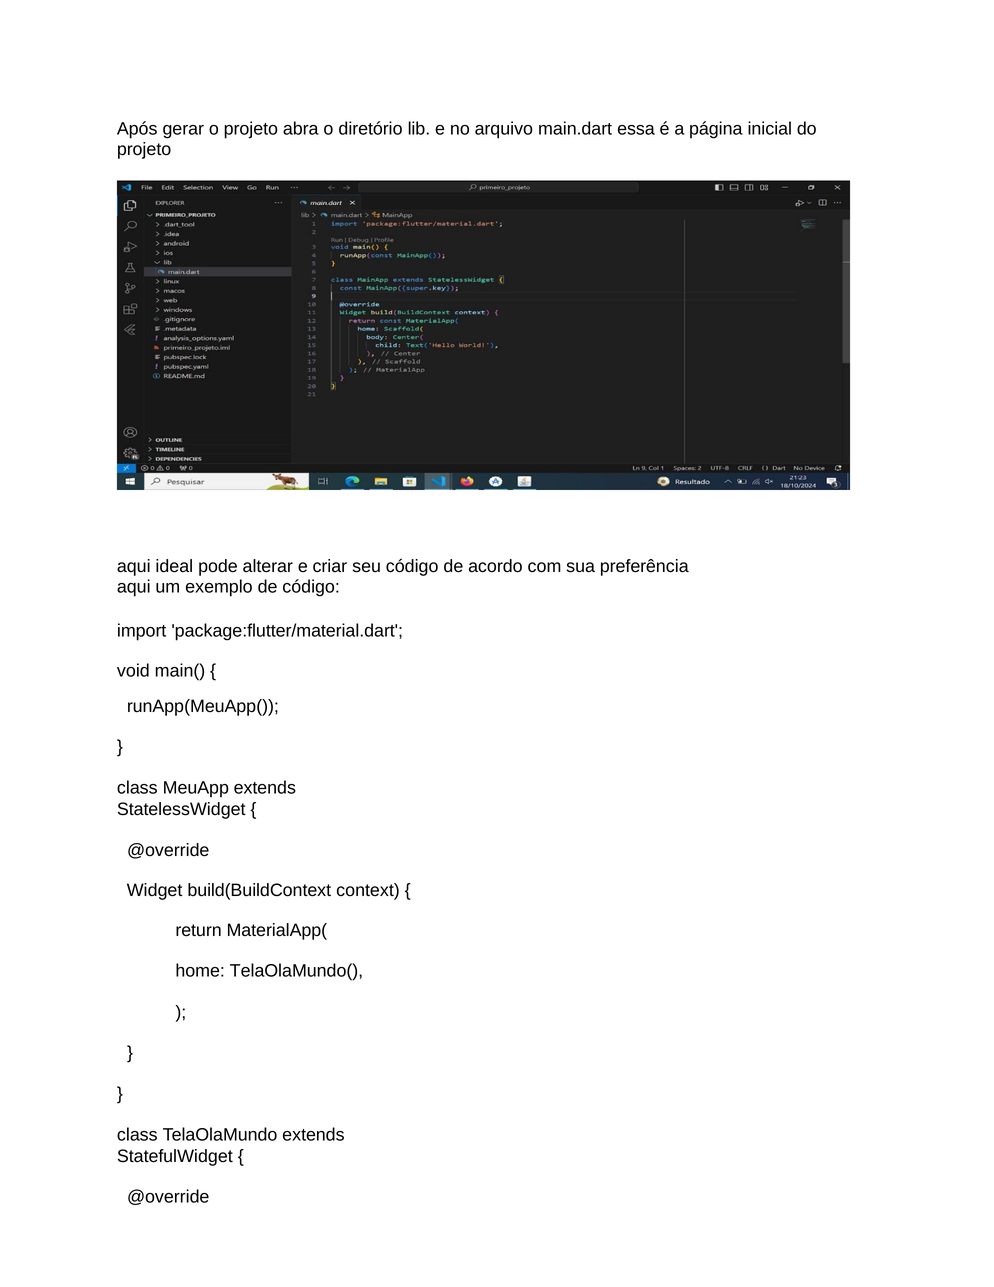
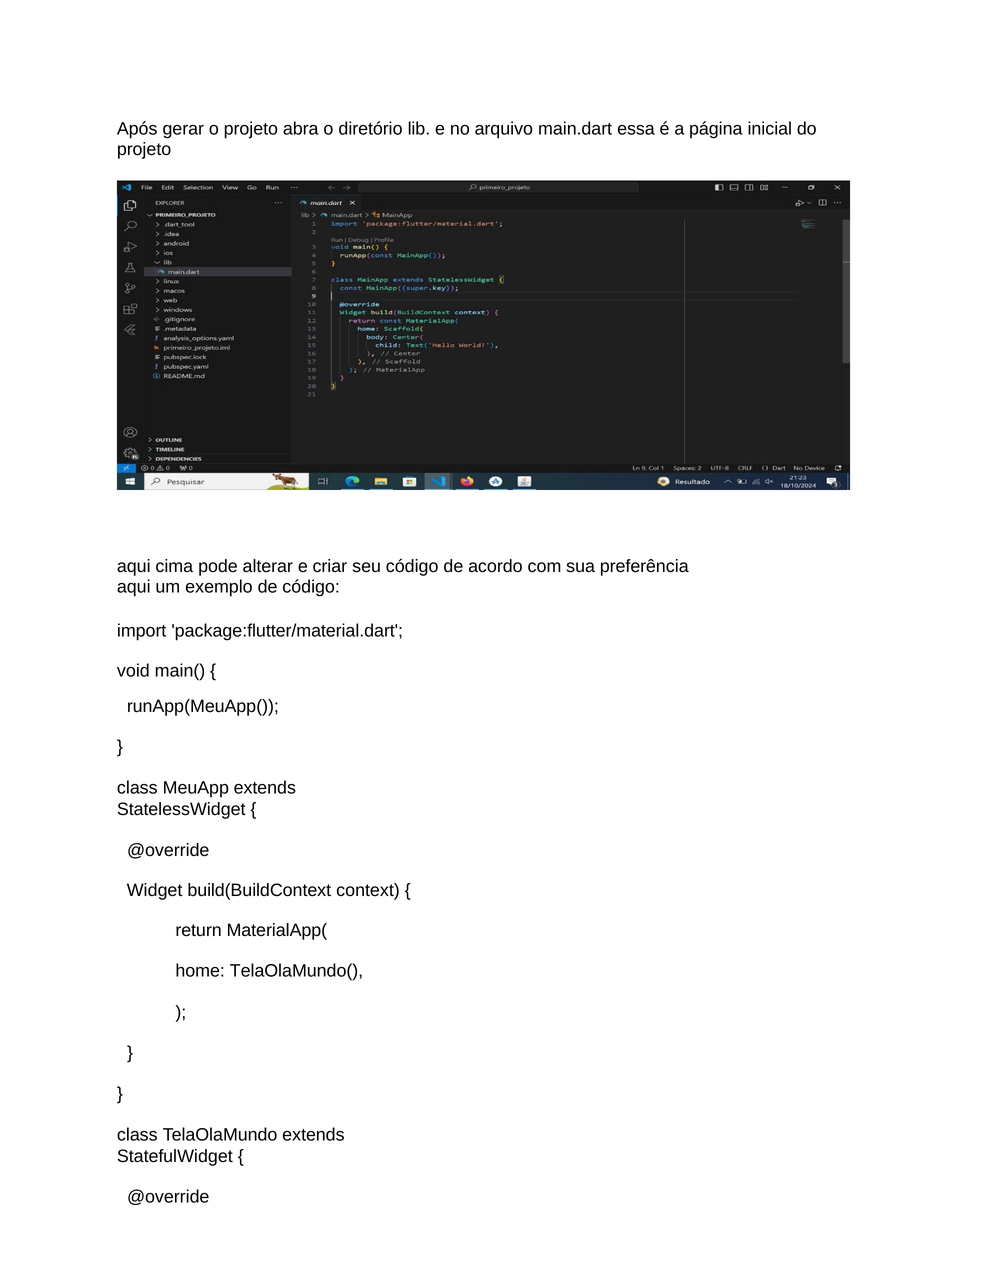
ideal: ideal -> cima
